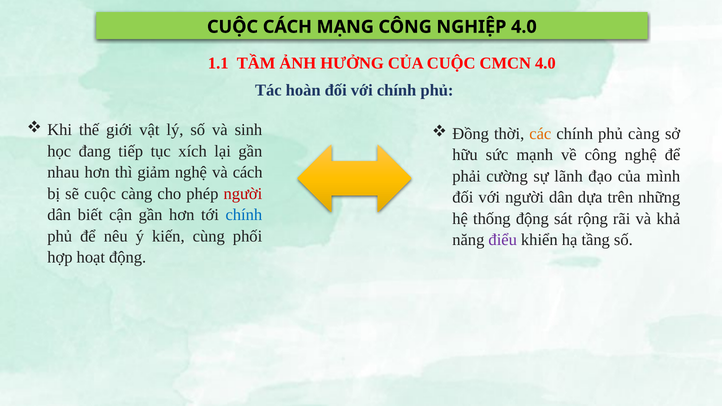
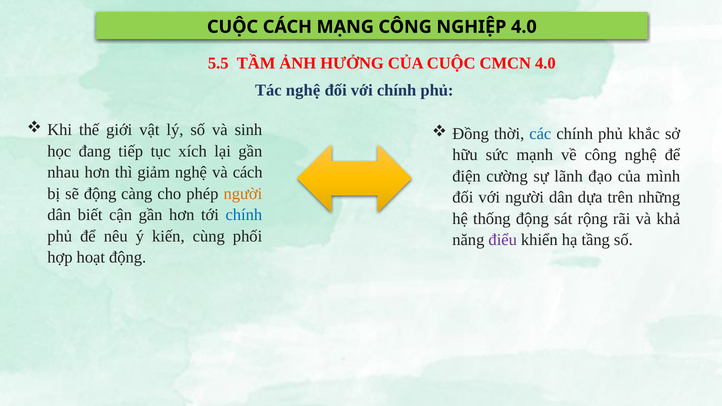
1.1: 1.1 -> 5.5
Tác hoàn: hoàn -> nghệ
các colour: orange -> blue
phủ càng: càng -> khắc
phải: phải -> điện
sẽ cuộc: cuộc -> động
người at (243, 194) colour: red -> orange
